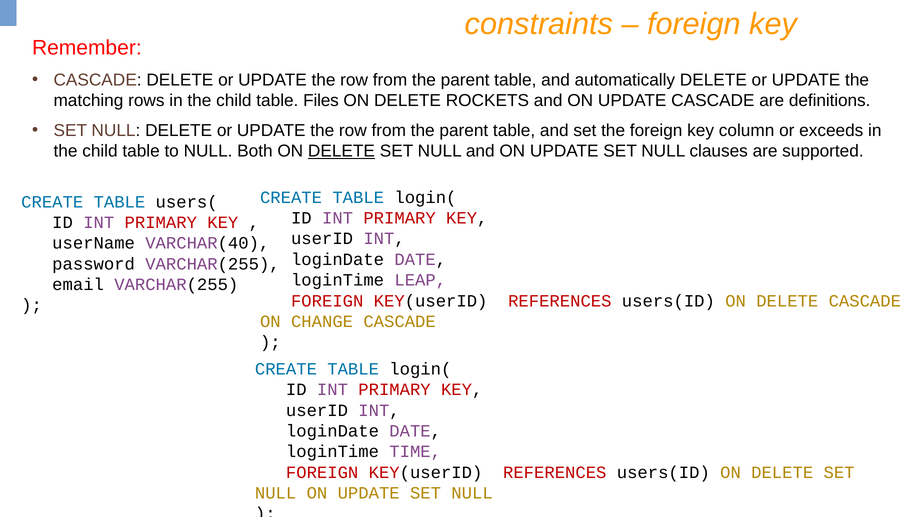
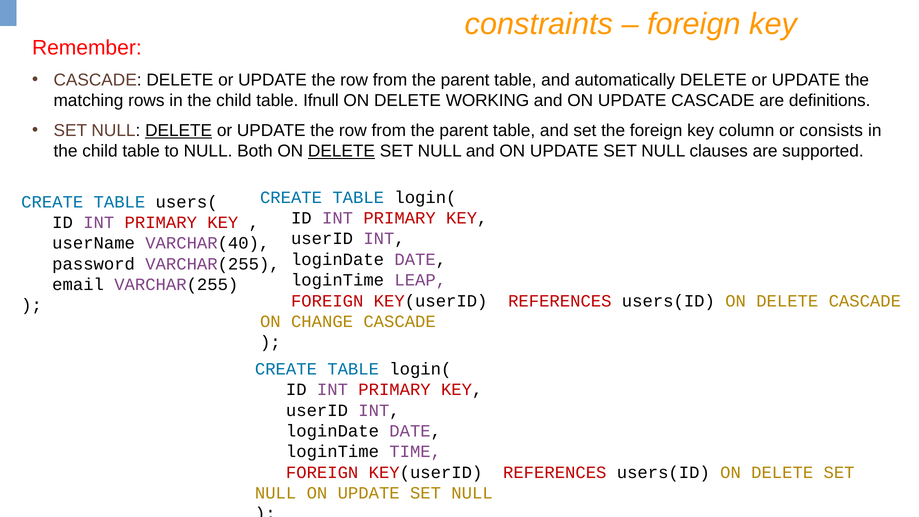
Files: Files -> Ifnull
ROCKETS: ROCKETS -> WORKING
DELETE at (179, 130) underline: none -> present
exceeds: exceeds -> consists
